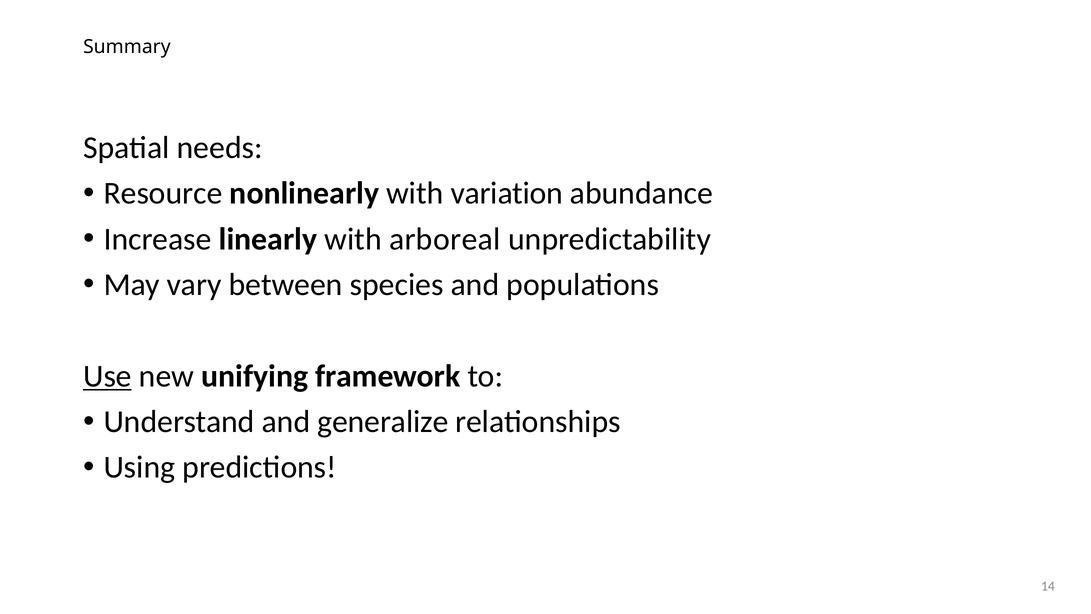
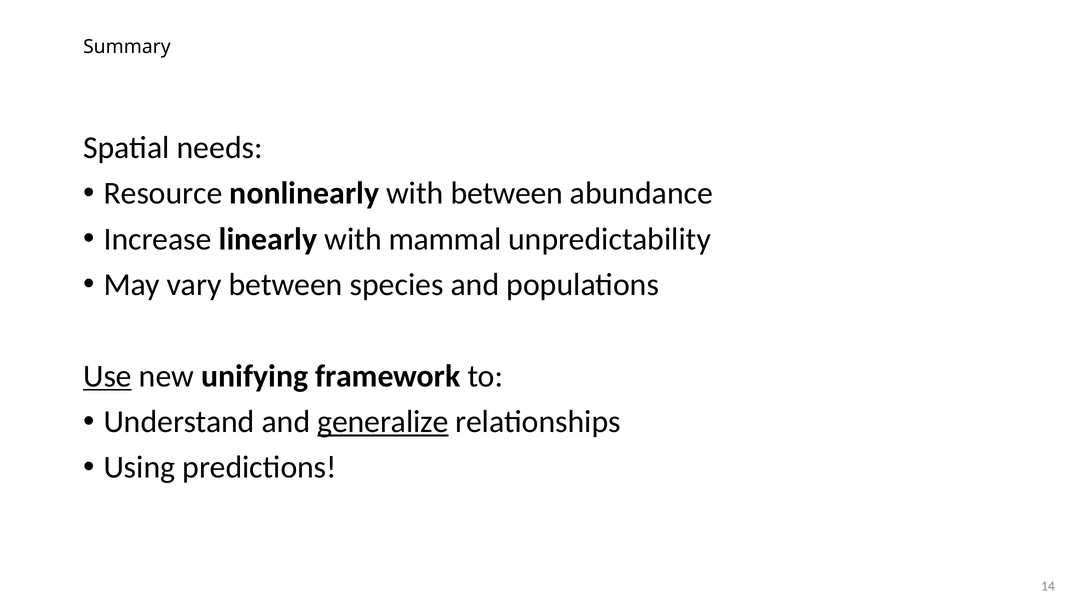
with variation: variation -> between
arboreal: arboreal -> mammal
generalize underline: none -> present
